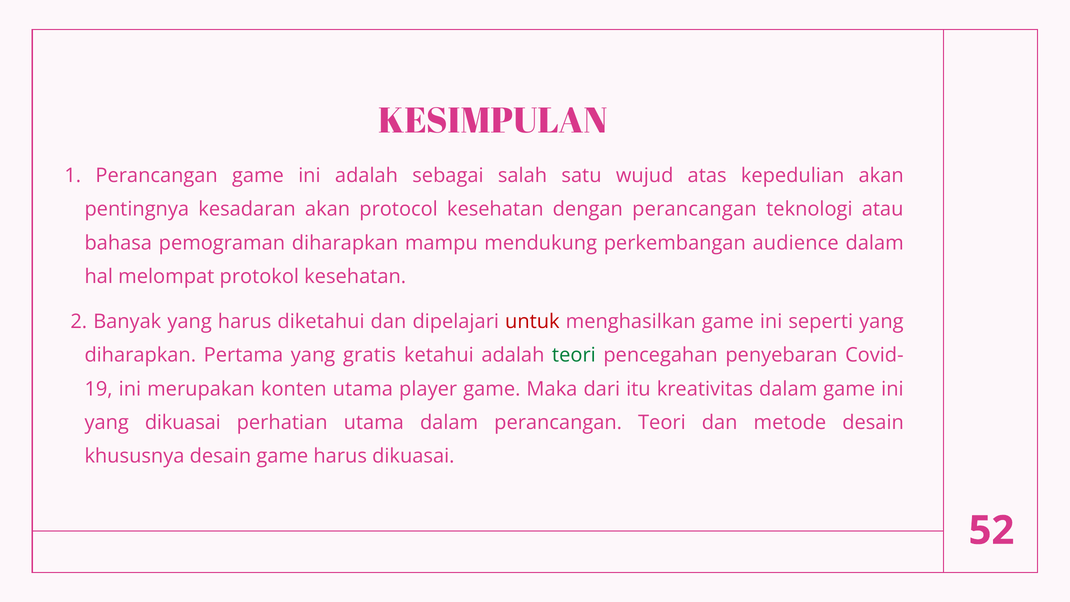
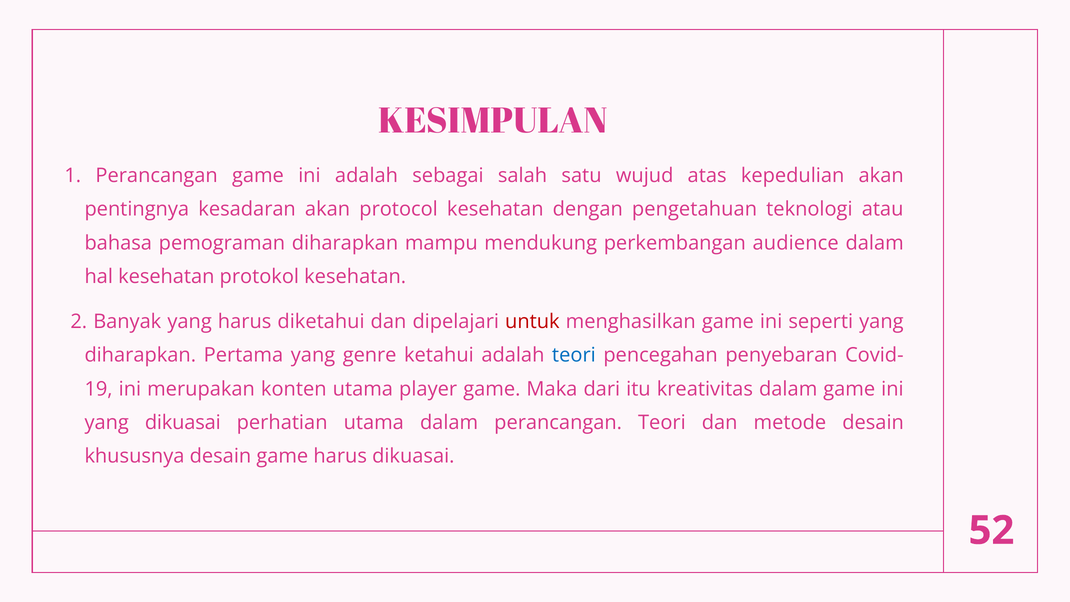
dengan perancangan: perancangan -> pengetahuan
hal melompat: melompat -> kesehatan
gratis: gratis -> genre
teori at (574, 355) colour: green -> blue
